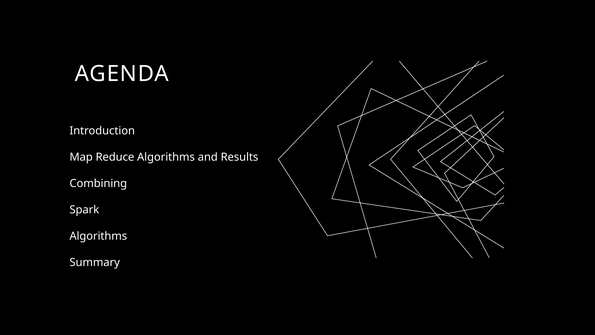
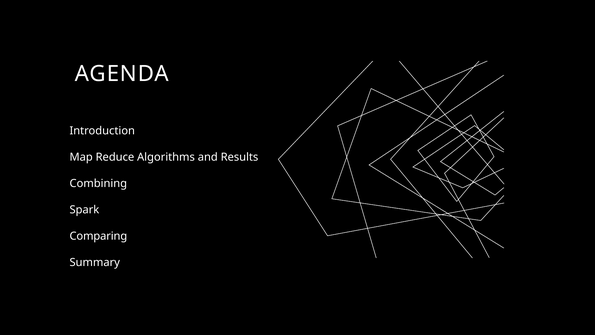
Algorithms at (98, 236): Algorithms -> Comparing
